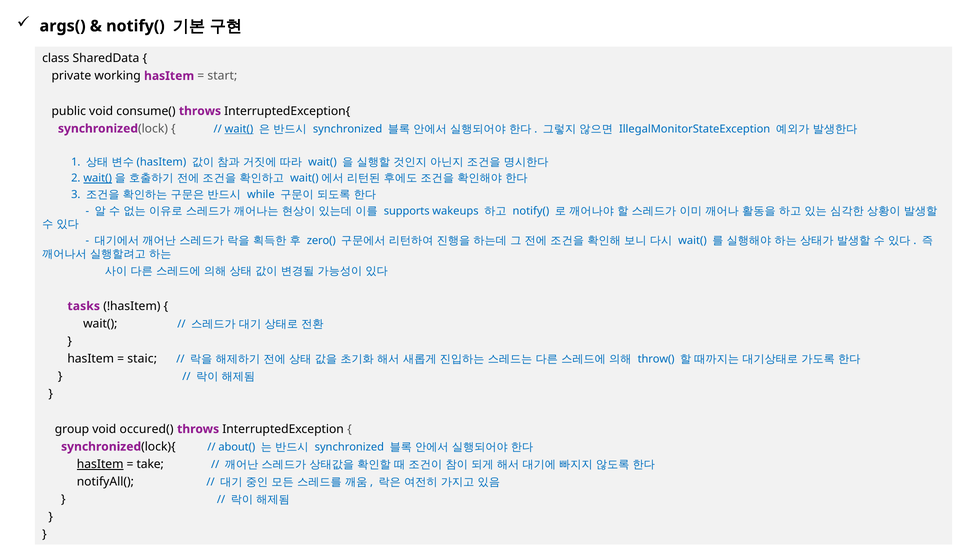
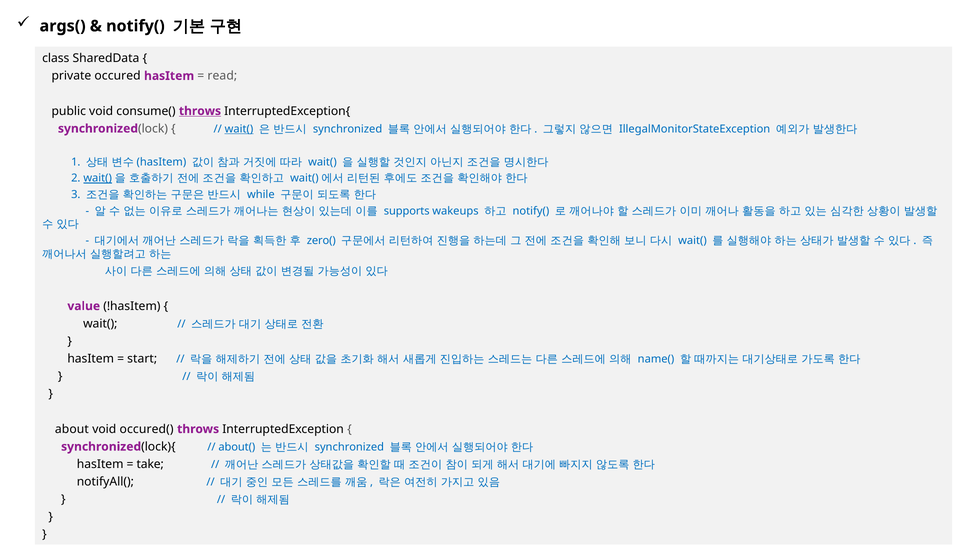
working: working -> occured
start: start -> read
throws at (200, 111) underline: none -> present
tasks: tasks -> value
staic: staic -> start
throw(: throw( -> name(
group: group -> about
hasItem at (100, 465) underline: present -> none
